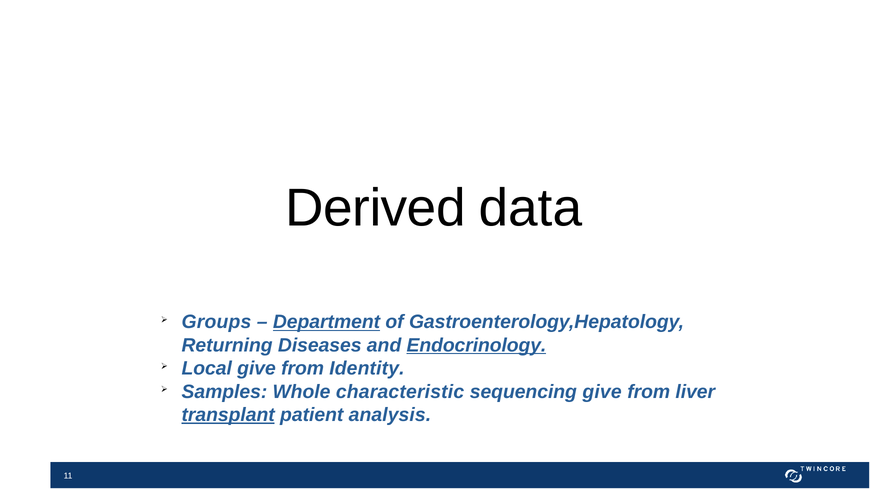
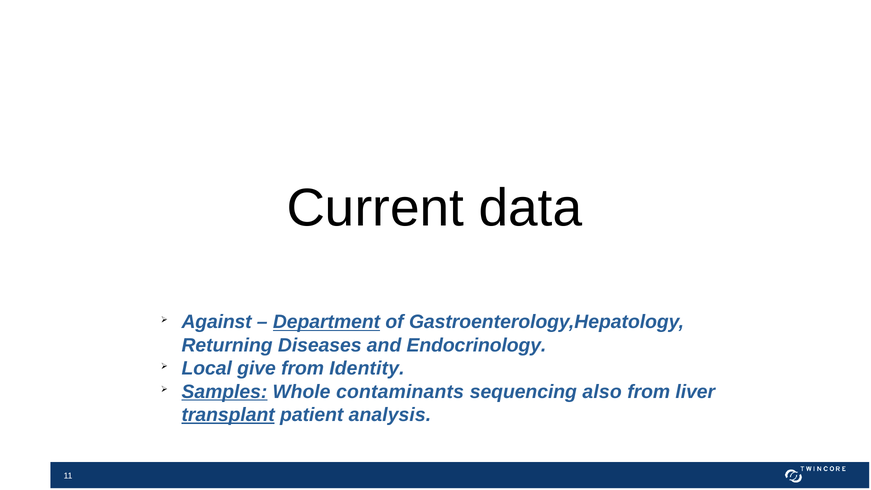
Derived: Derived -> Current
Groups: Groups -> Against
Endocrinology underline: present -> none
Samples underline: none -> present
characteristic: characteristic -> contaminants
sequencing give: give -> also
